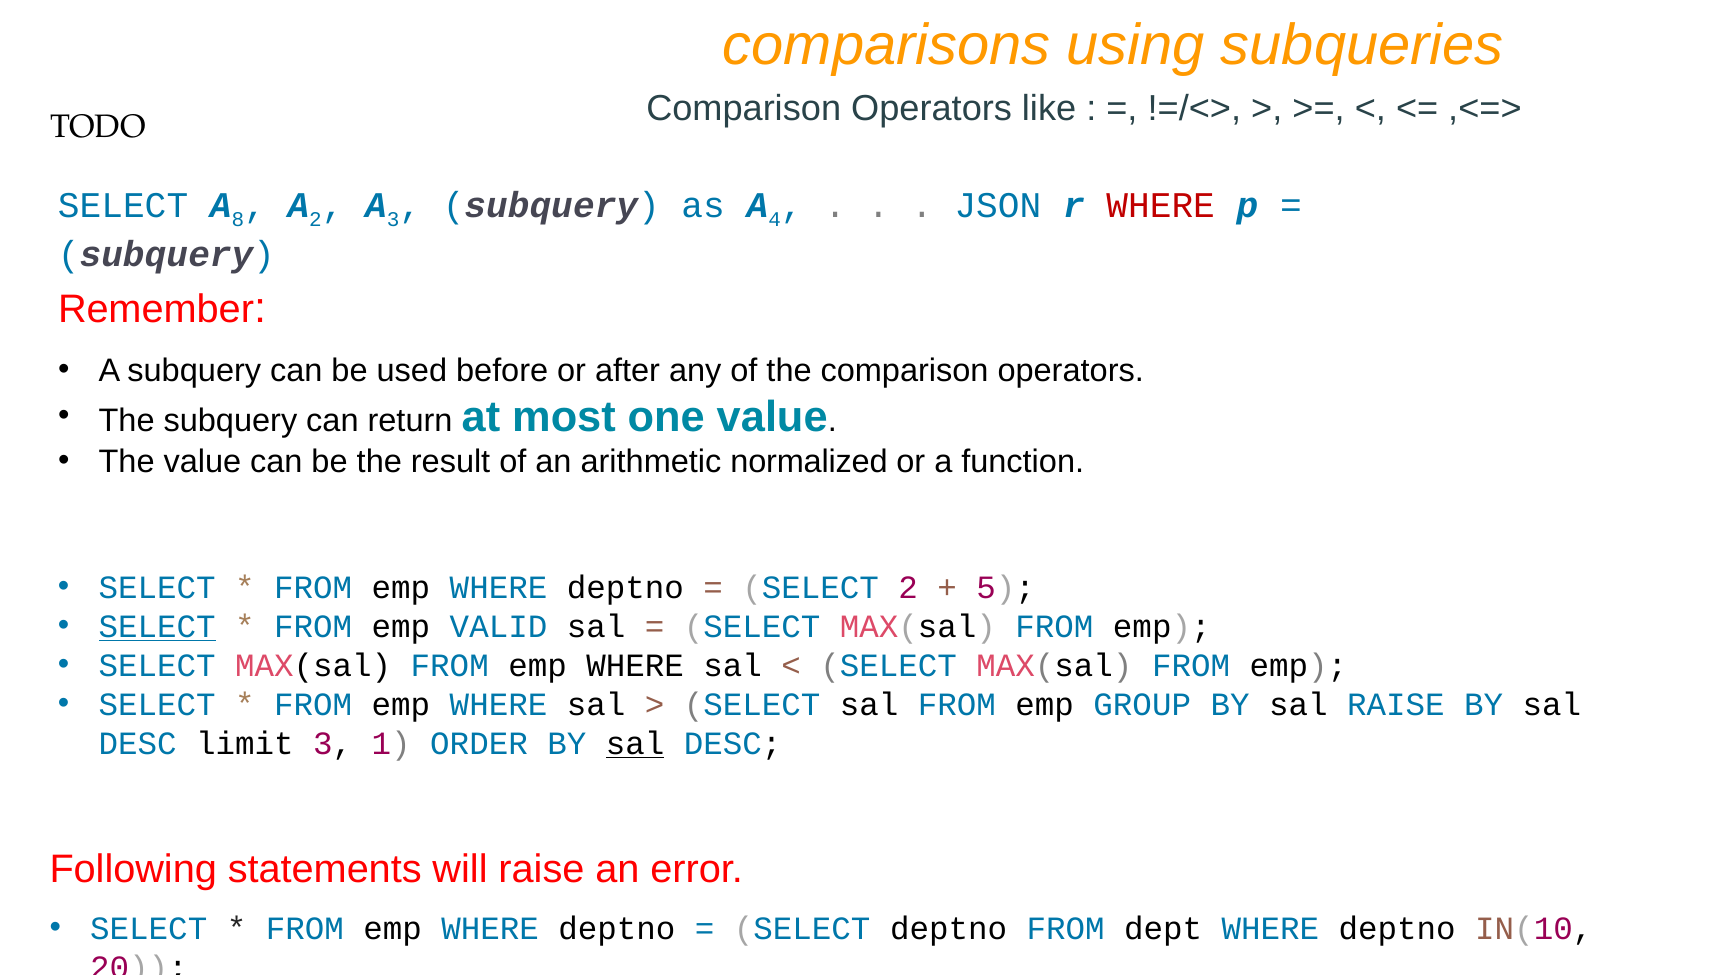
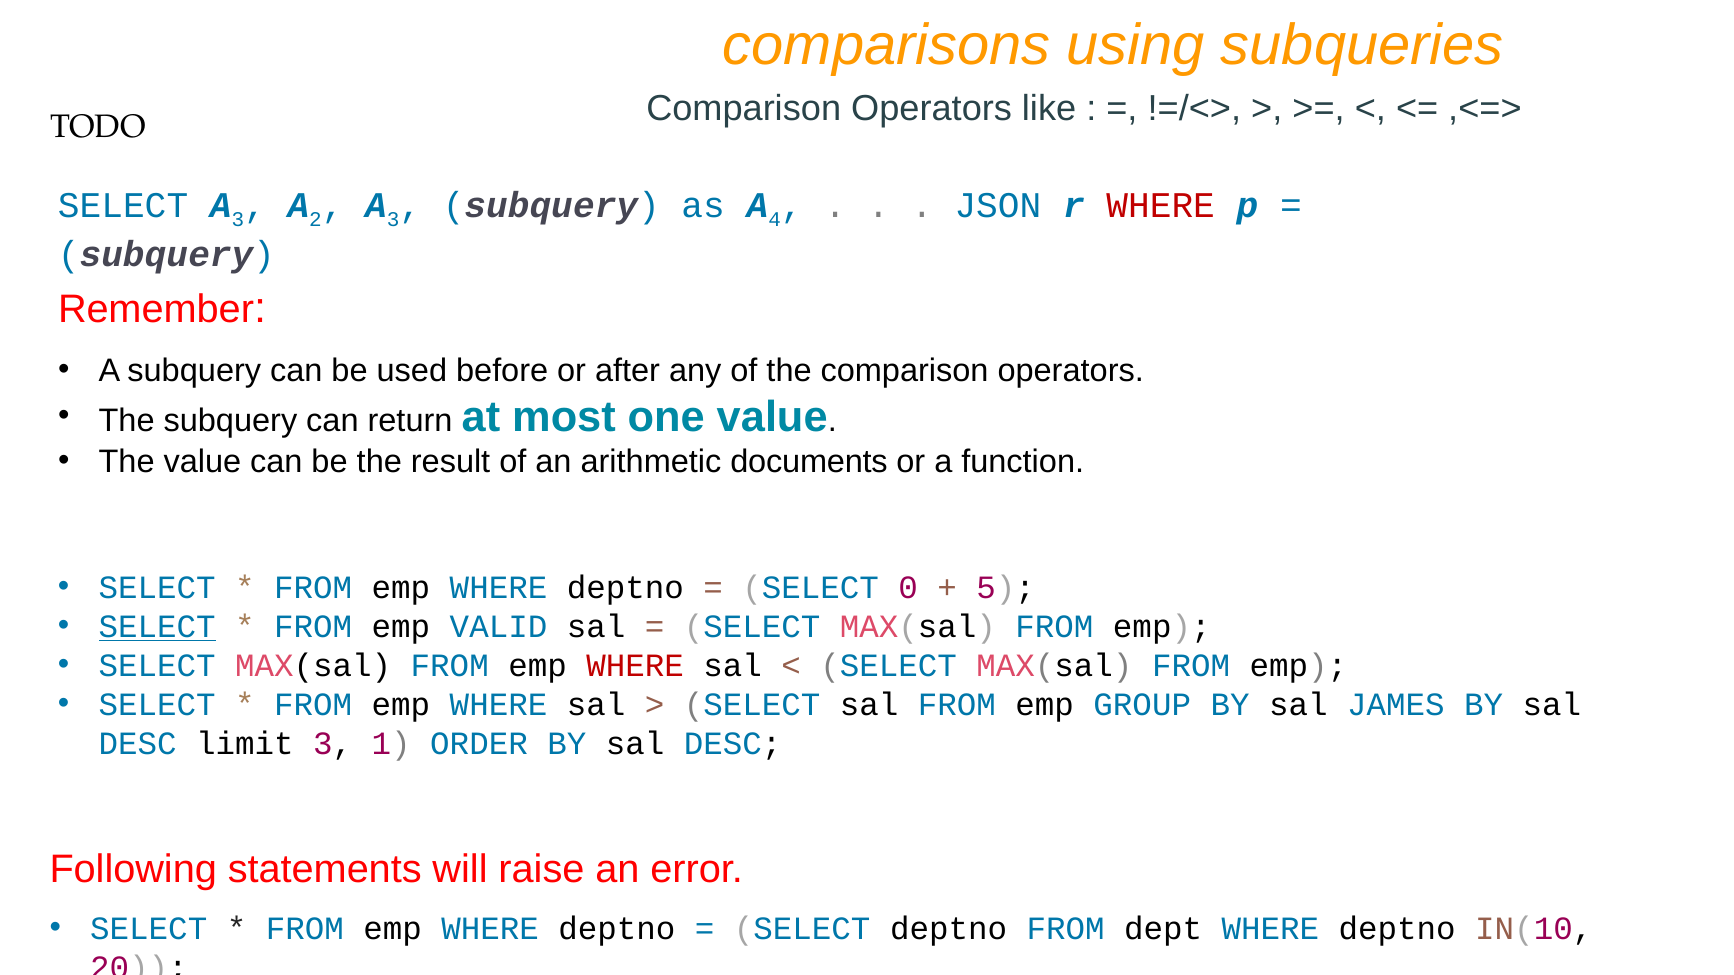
SELECT A 8: 8 -> 3
normalized: normalized -> documents
SELECT 2: 2 -> 0
WHERE at (635, 666) colour: black -> red
sal RAISE: RAISE -> JAMES
sal at (635, 744) underline: present -> none
